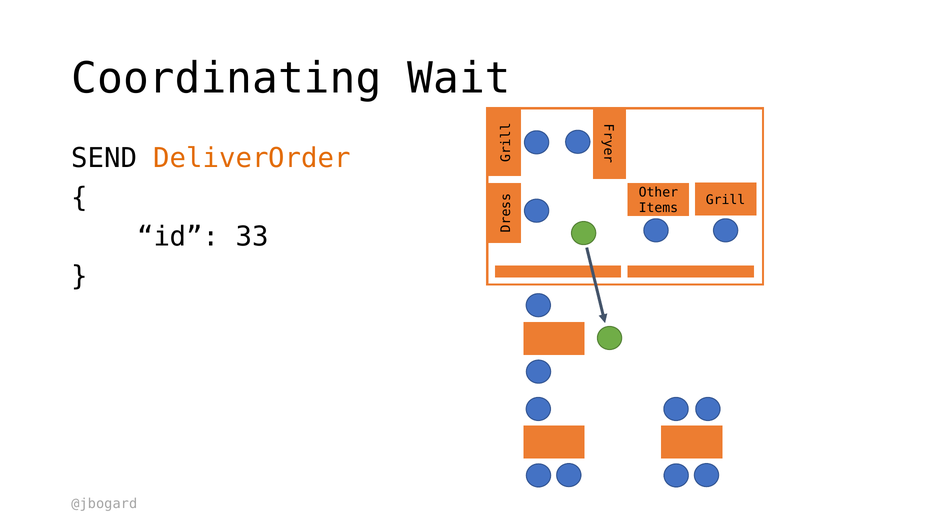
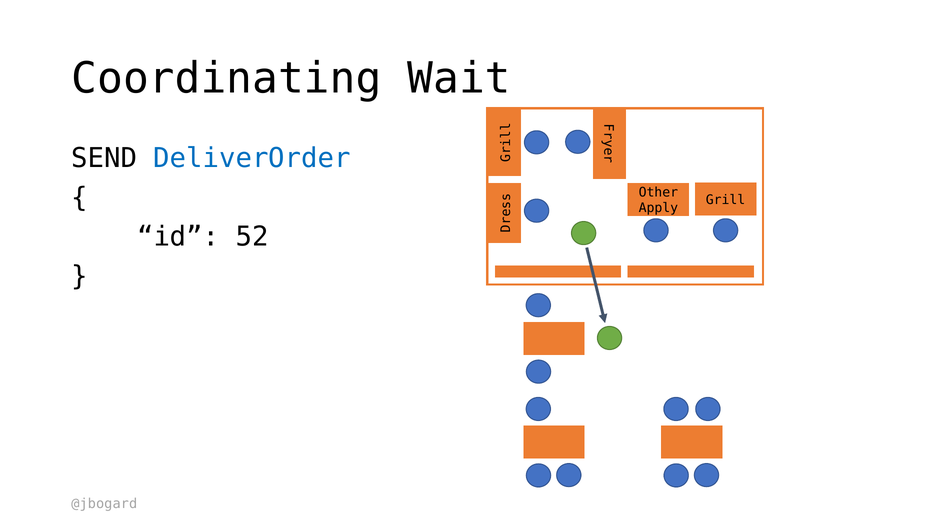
DeliverOrder colour: orange -> blue
Items: Items -> Apply
33: 33 -> 52
